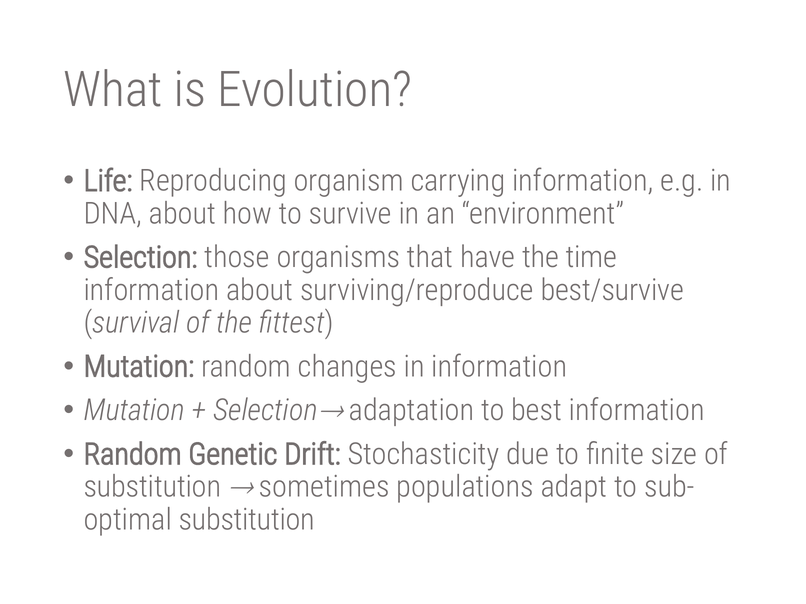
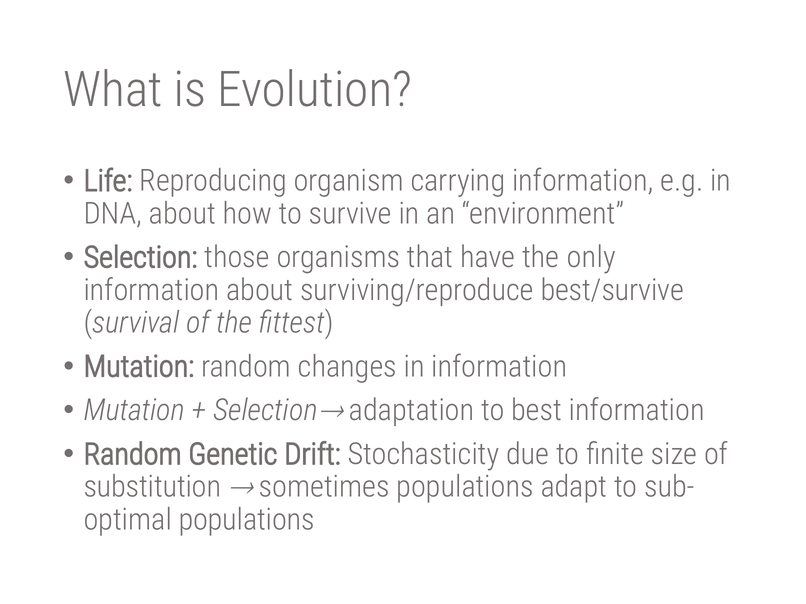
time: time -> only
substitution at (247, 520): substitution -> populations
